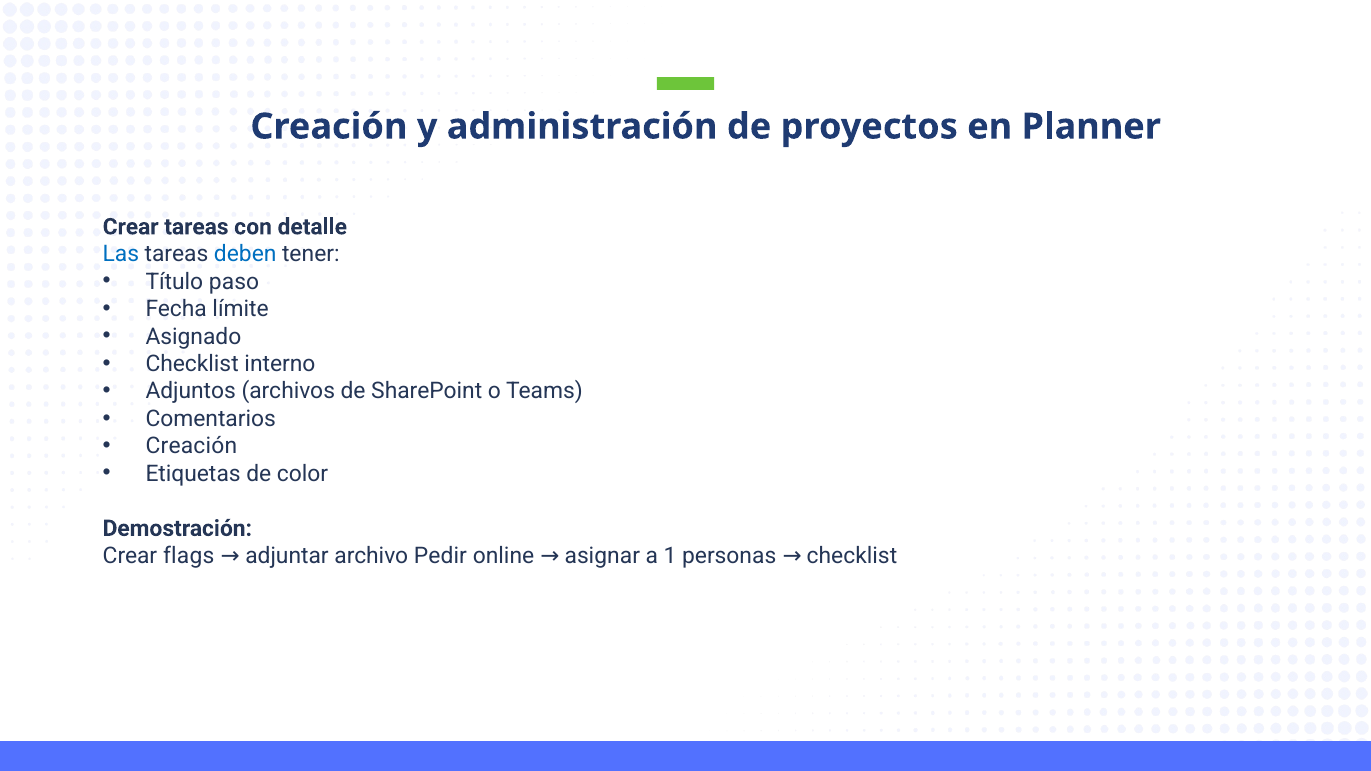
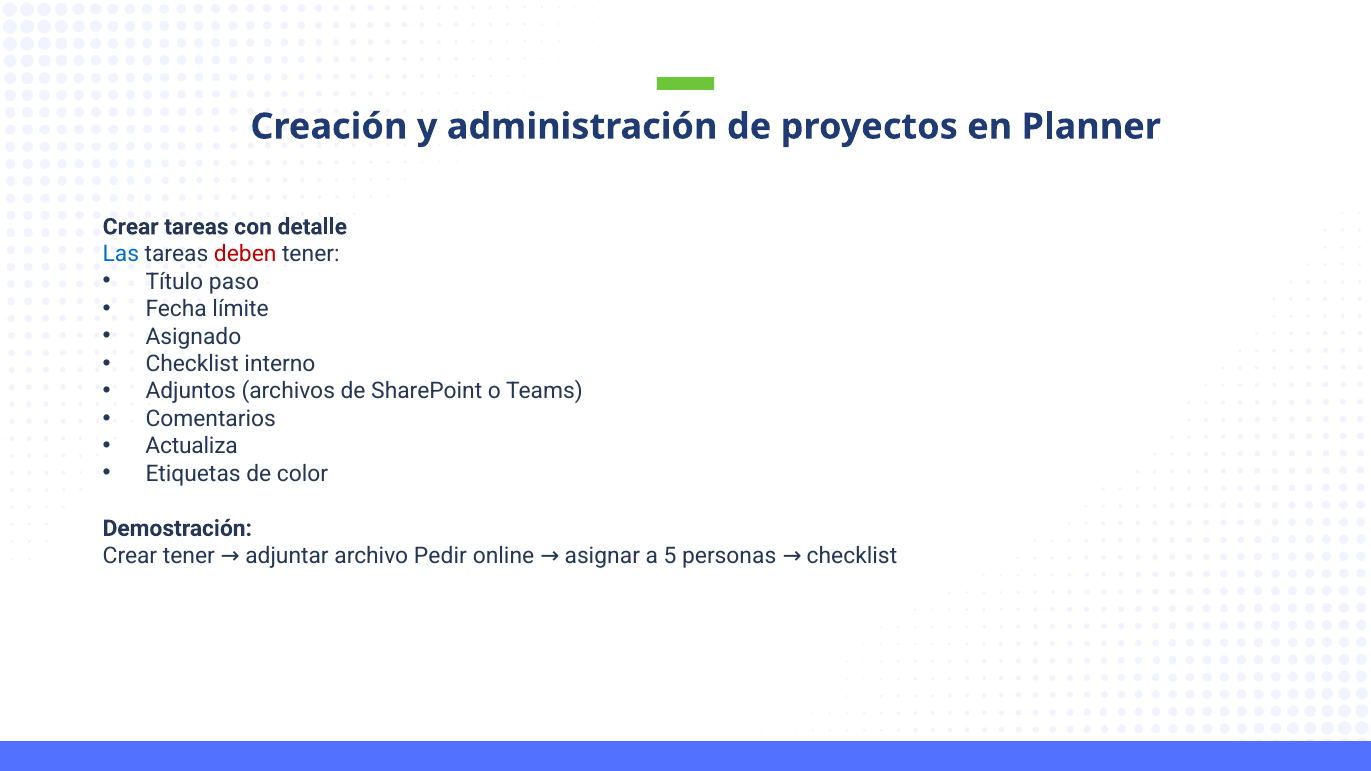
deben colour: blue -> red
Creación at (191, 446): Creación -> Actualiza
Crear flags: flags -> tener
1: 1 -> 5
